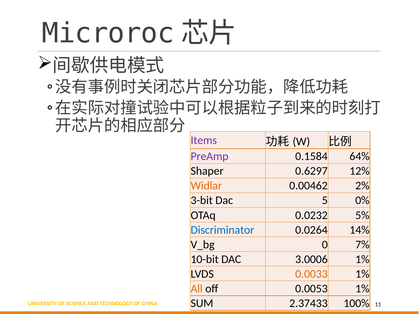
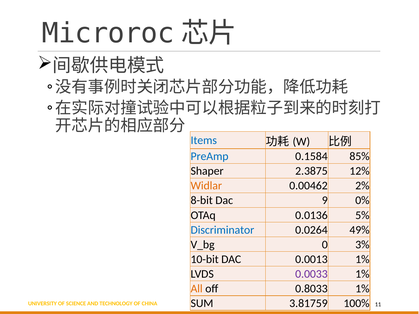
Items colour: purple -> blue
PreAmp colour: purple -> blue
64%: 64% -> 85%
0.6297: 0.6297 -> 2.3875
3-bit: 3-bit -> 8-bit
5: 5 -> 9
0.0232: 0.0232 -> 0.0136
14%: 14% -> 49%
7%: 7% -> 3%
3.0006: 3.0006 -> 0.0013
0.0033 colour: orange -> purple
0.0053: 0.0053 -> 0.8033
2.37433: 2.37433 -> 3.81759
